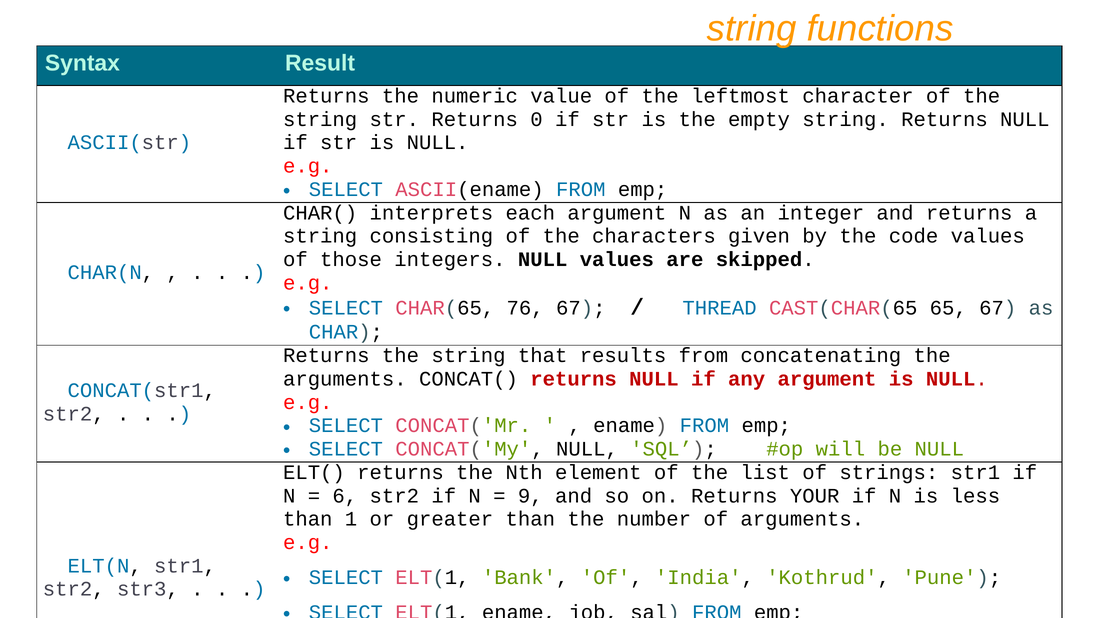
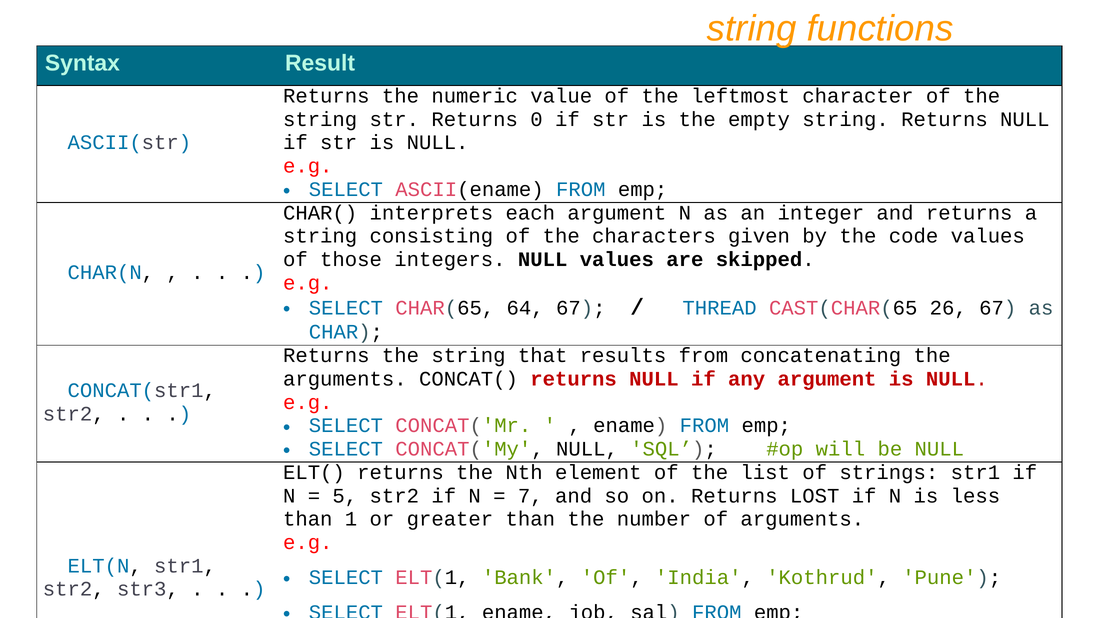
76: 76 -> 64
65: 65 -> 26
6: 6 -> 5
9: 9 -> 7
YOUR: YOUR -> LOST
